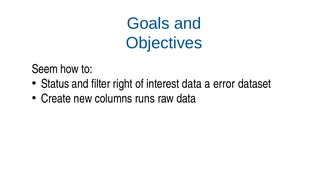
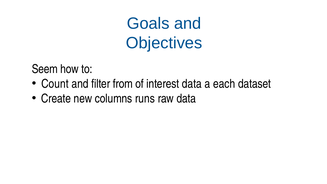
Status: Status -> Count
right: right -> from
error: error -> each
